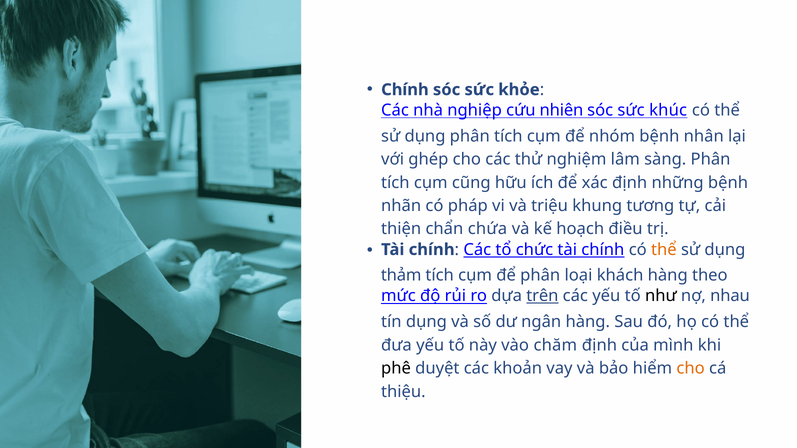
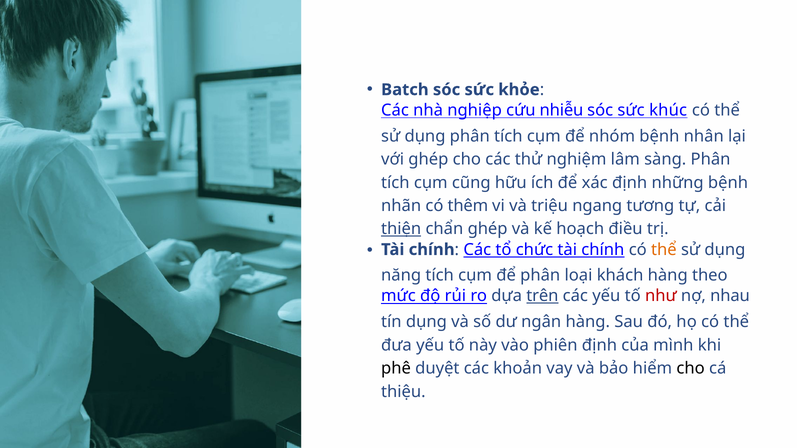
Chính at (405, 90): Chính -> Batch
nhiên: nhiên -> nhiễu
pháp: pháp -> thêm
khung: khung -> ngang
thiện underline: none -> present
chẩn chứa: chứa -> ghép
thảm: thảm -> năng
như colour: black -> red
chăm: chăm -> phiên
cho at (691, 369) colour: orange -> black
